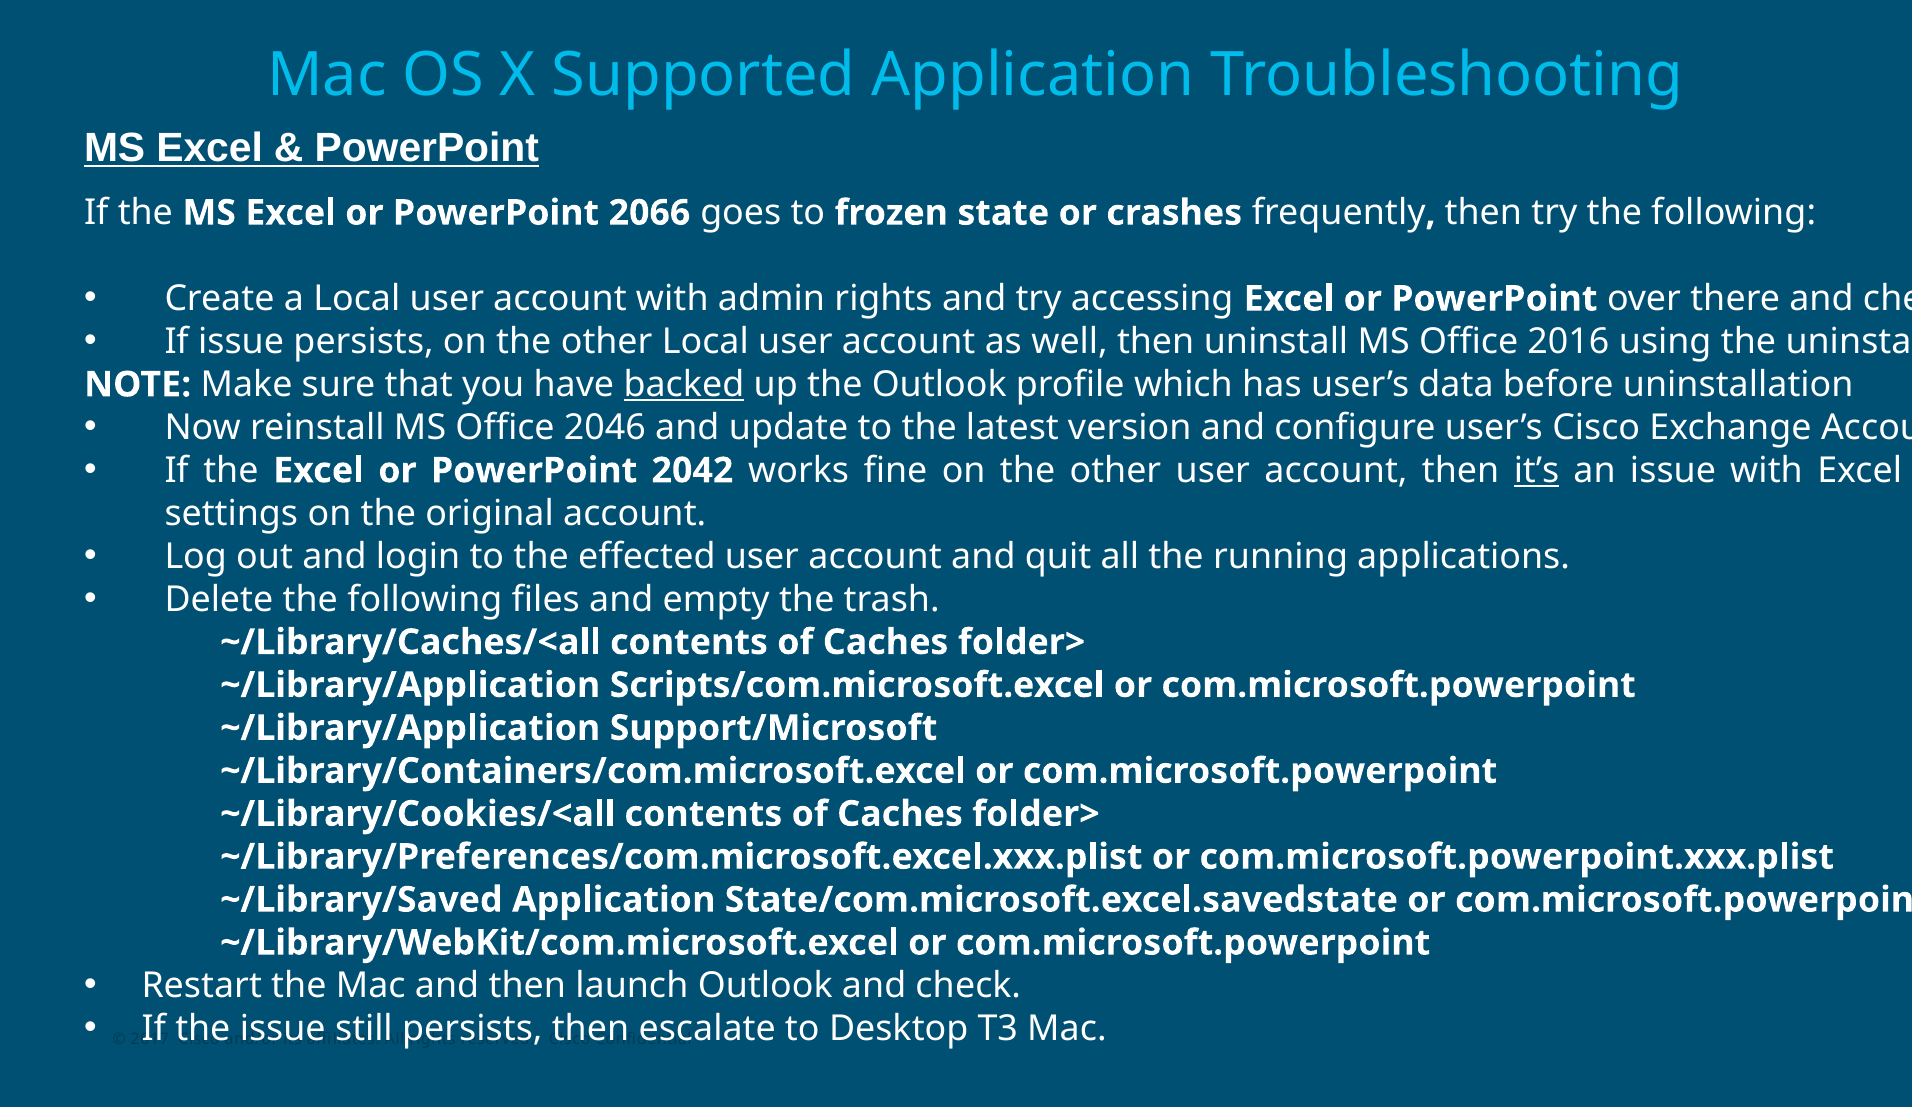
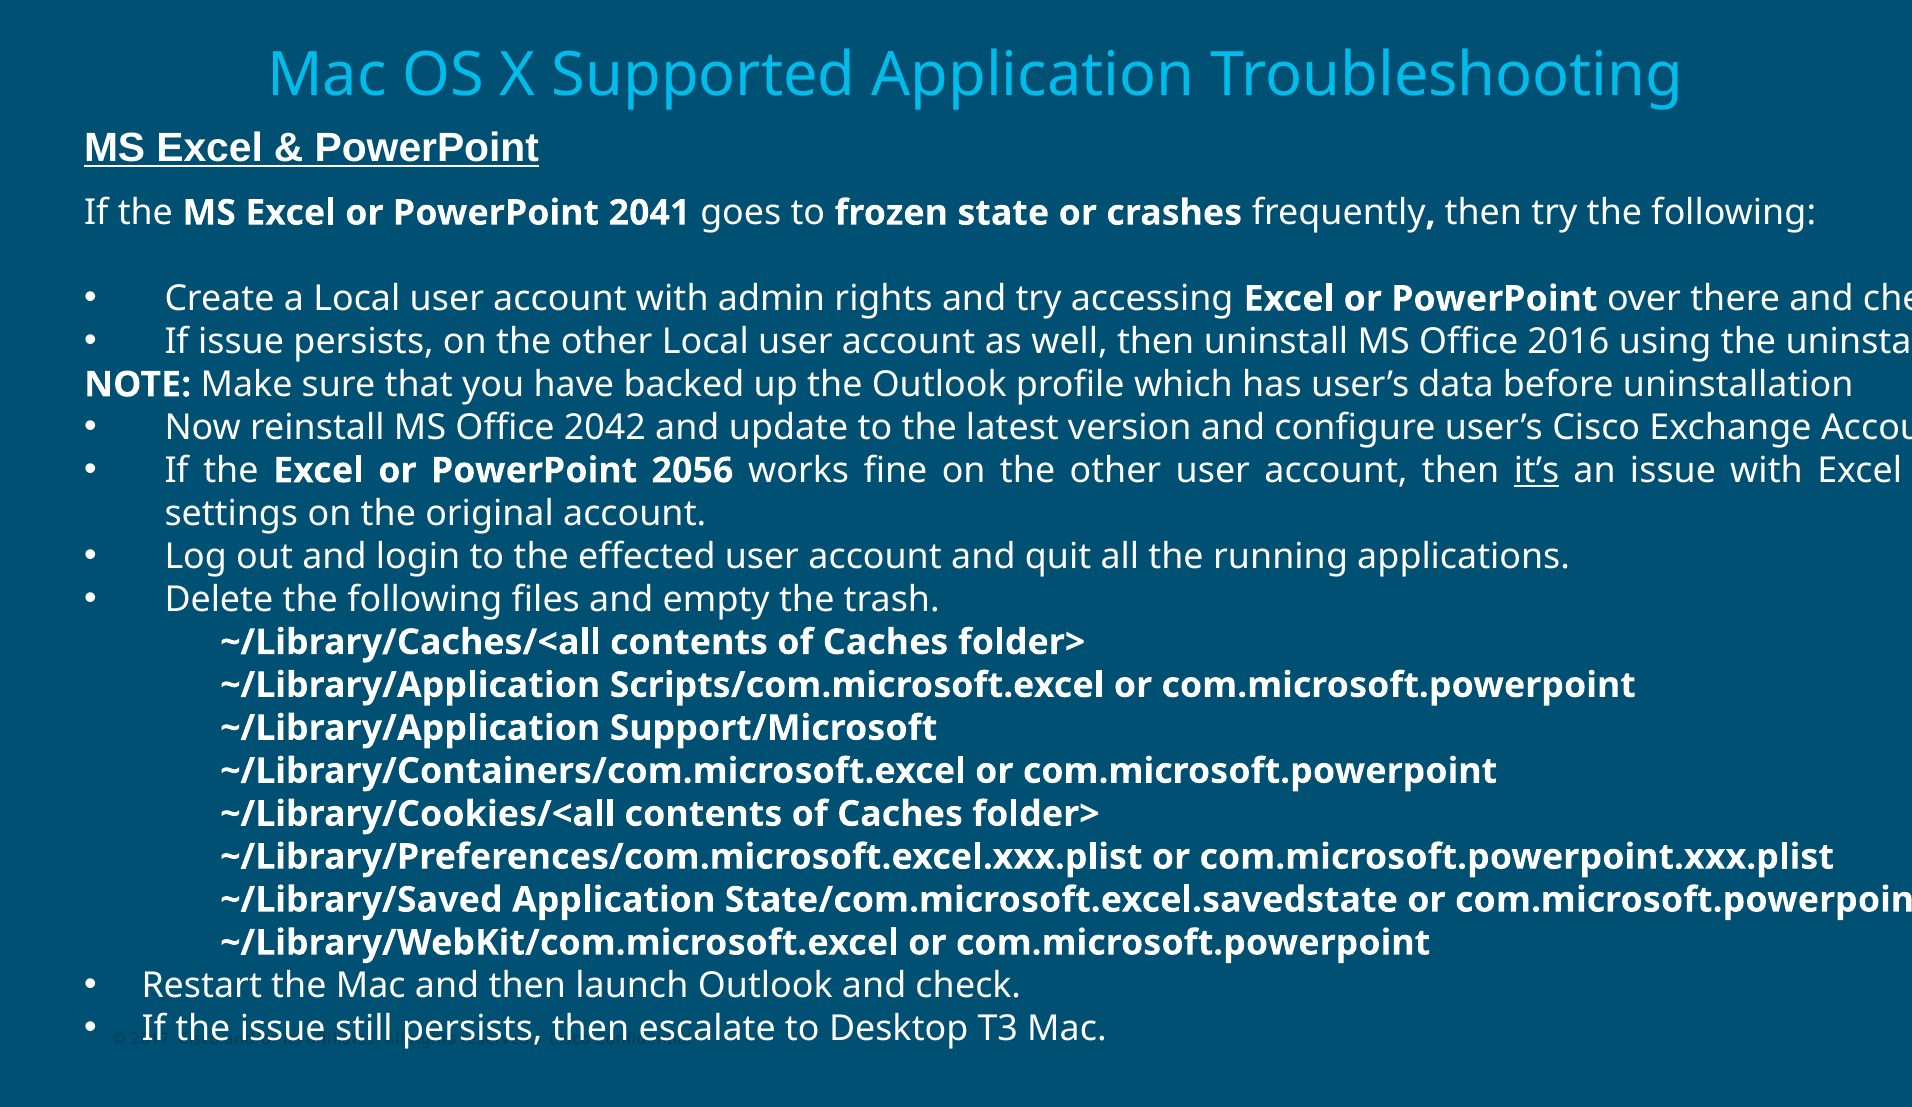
2066: 2066 -> 2041
backed underline: present -> none
2046: 2046 -> 2042
2042: 2042 -> 2056
